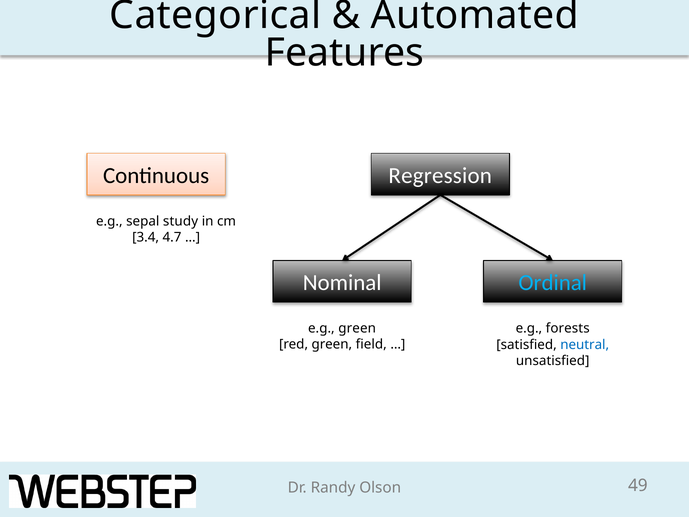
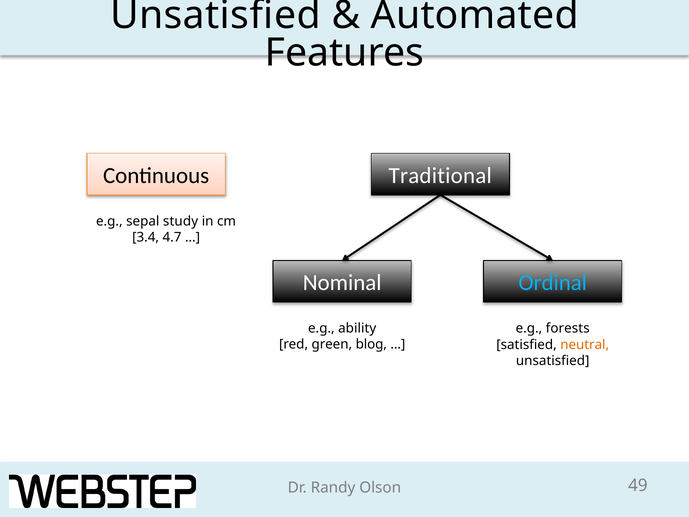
Categorical at (215, 15): Categorical -> Unsatisfied
Regression: Regression -> Traditional
e.g green: green -> ability
field: field -> blog
neutral colour: blue -> orange
